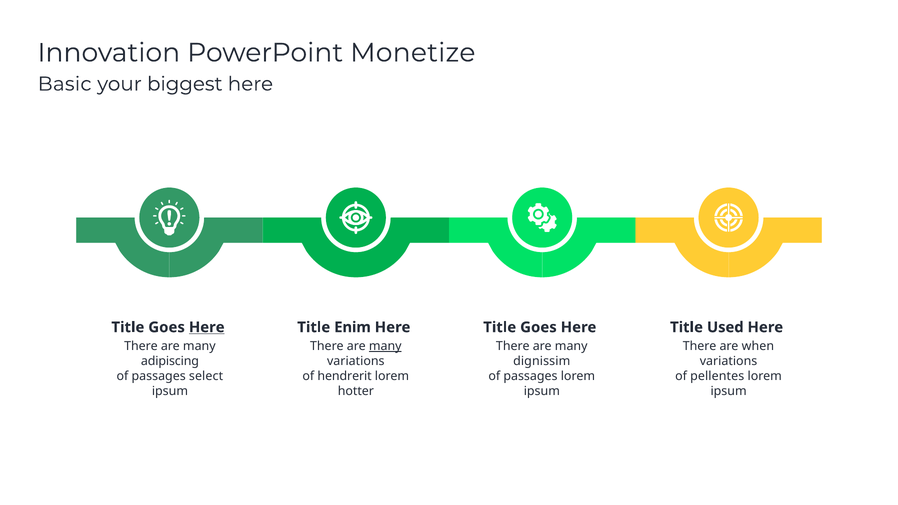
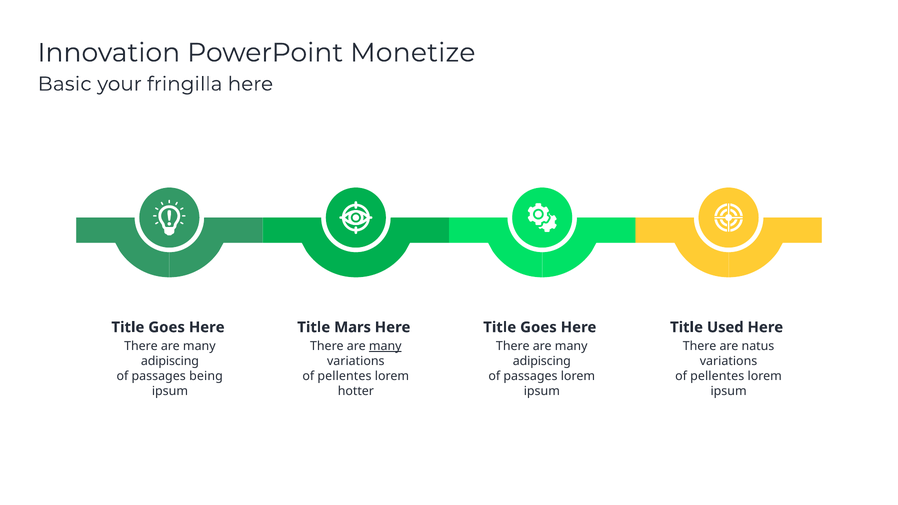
biggest: biggest -> fringilla
Here at (207, 327) underline: present -> none
Enim: Enim -> Mars
when: when -> natus
dignissim at (542, 361): dignissim -> adipiscing
select: select -> being
hendrerit at (345, 376): hendrerit -> pellentes
